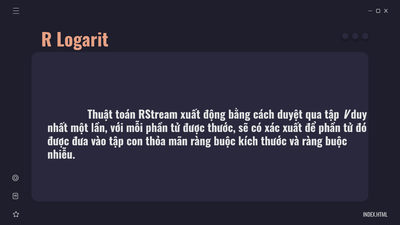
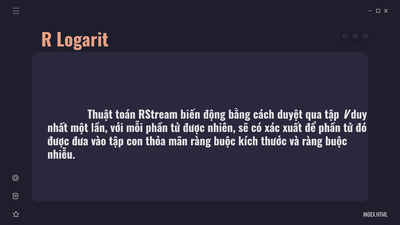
RStream xuất: xuất -> biến
được thước: thước -> nhiên
